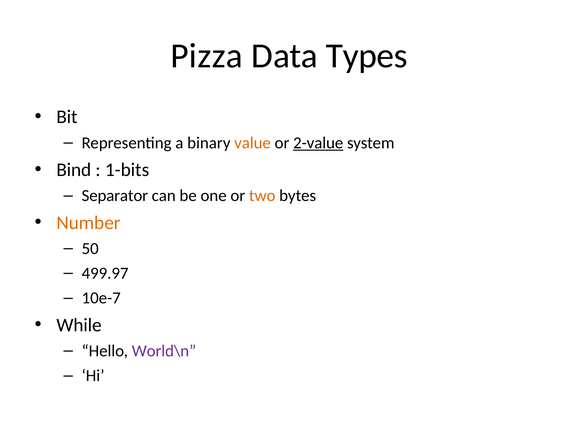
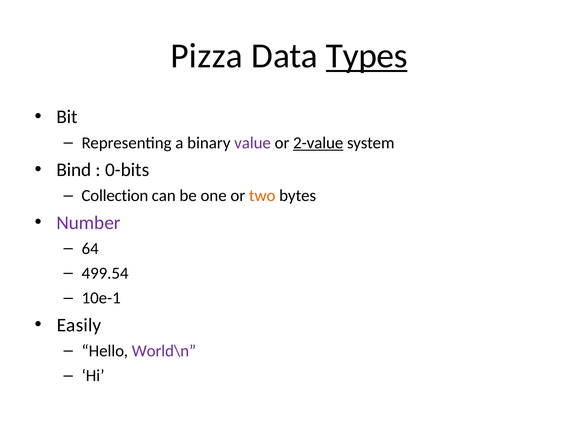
Types underline: none -> present
value colour: orange -> purple
1-bits: 1-bits -> 0-bits
Separator: Separator -> Collection
Number colour: orange -> purple
50: 50 -> 64
499.97: 499.97 -> 499.54
10e-7: 10e-7 -> 10e-1
While: While -> Easily
